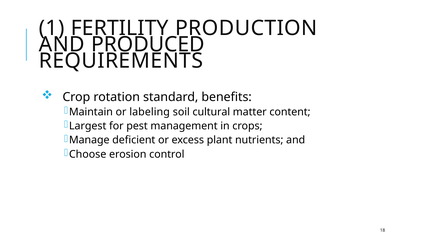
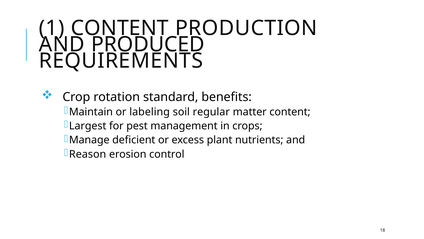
1 FERTILITY: FERTILITY -> CONTENT
cultural: cultural -> regular
Choose: Choose -> Reason
